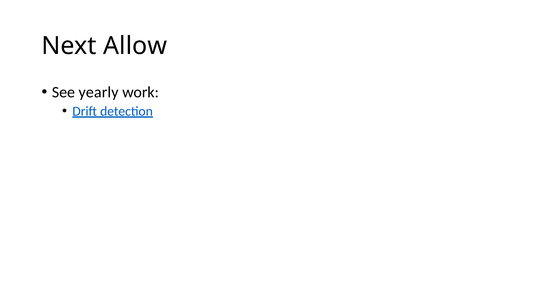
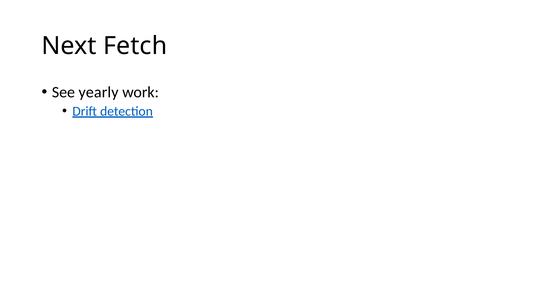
Allow: Allow -> Fetch
